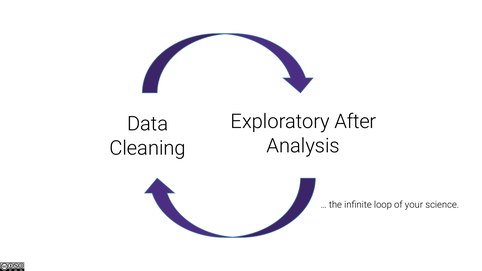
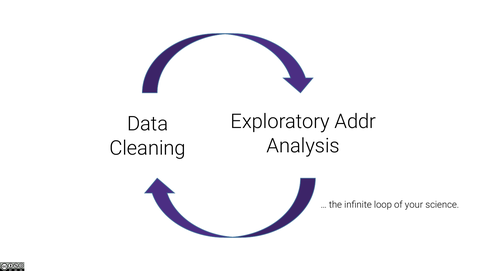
After: After -> Addr
